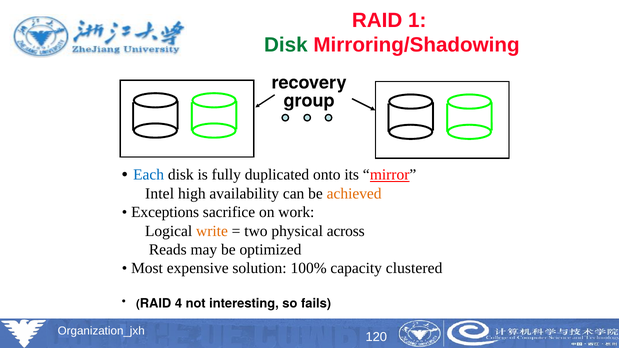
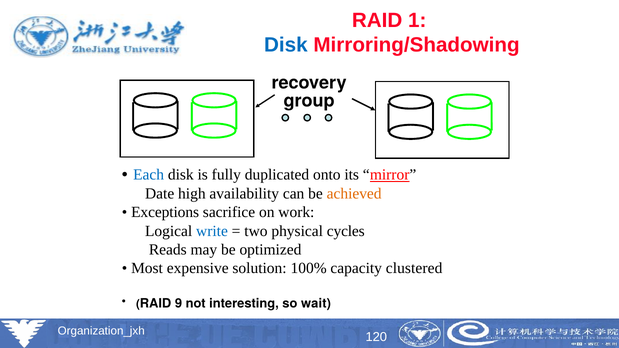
Disk at (286, 45) colour: green -> blue
Intel: Intel -> Date
write colour: orange -> blue
across: across -> cycles
4: 4 -> 9
fails: fails -> wait
